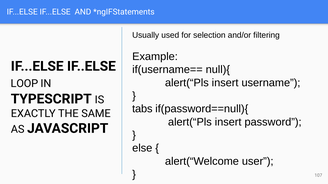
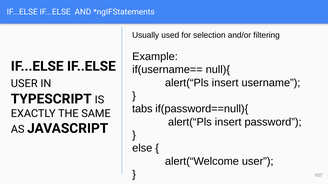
LOOP at (24, 84): LOOP -> USER
